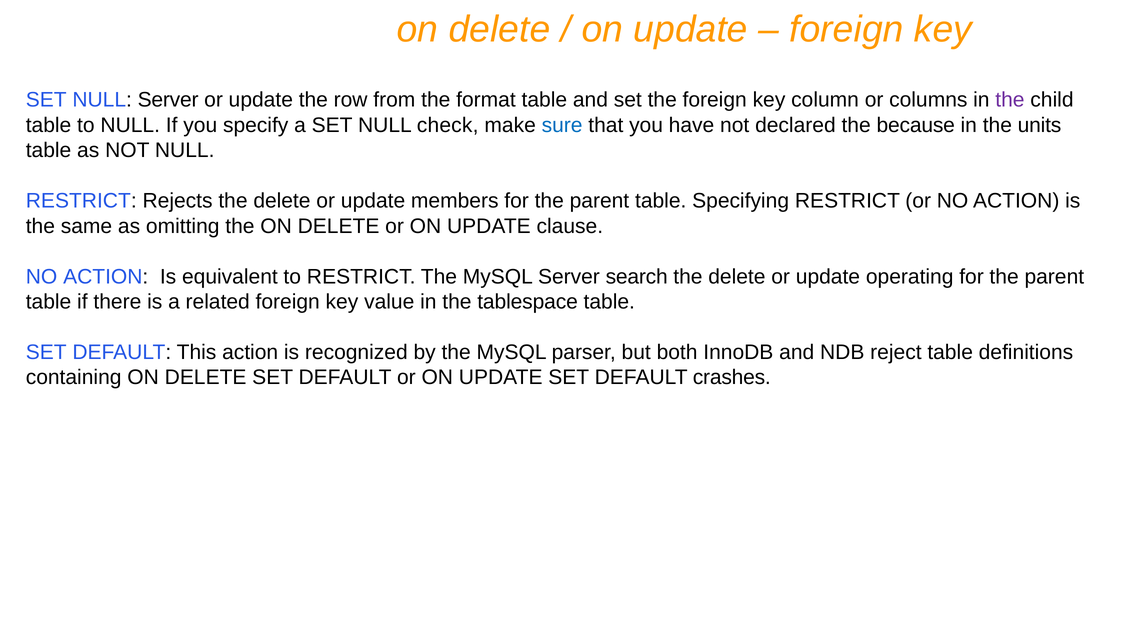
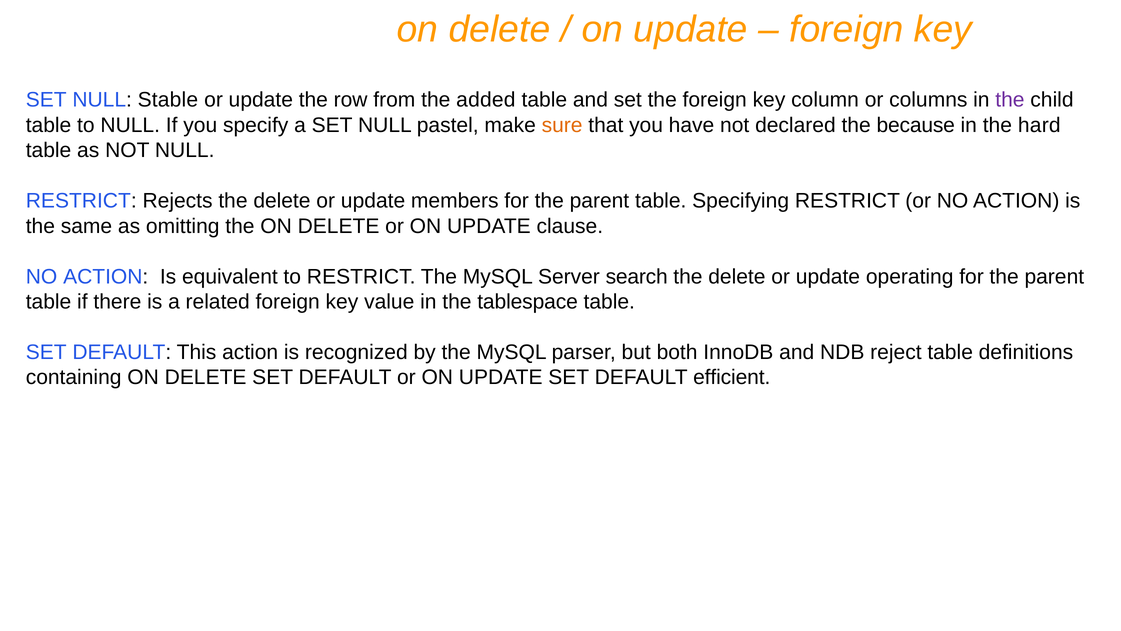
NULL Server: Server -> Stable
format: format -> added
check: check -> pastel
sure colour: blue -> orange
units: units -> hard
crashes: crashes -> efficient
